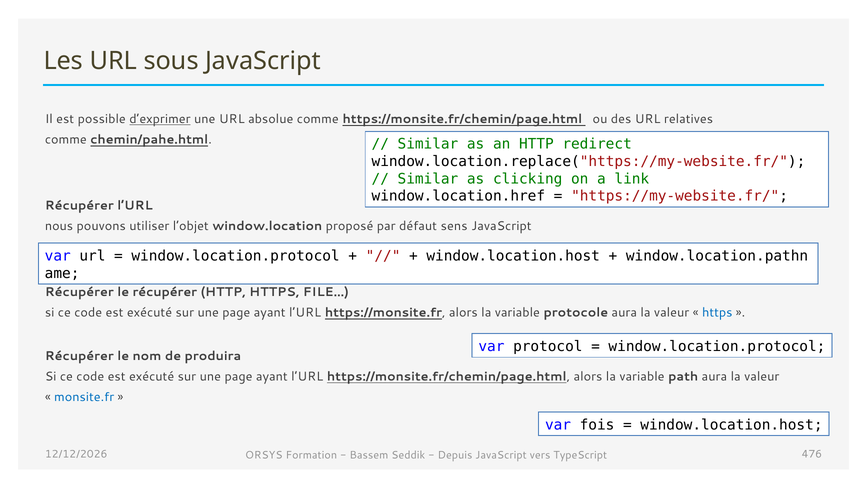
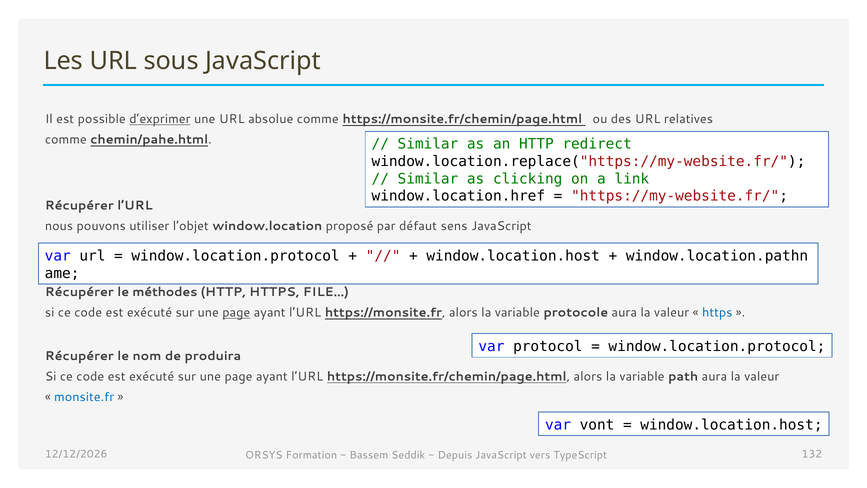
le récupérer: récupérer -> méthodes
page at (236, 313) underline: none -> present
fois: fois -> vont
476: 476 -> 132
